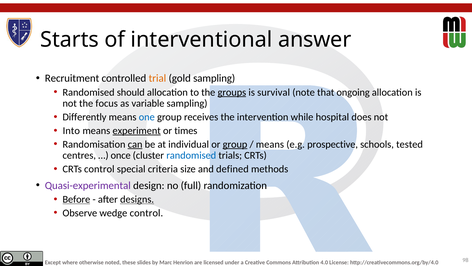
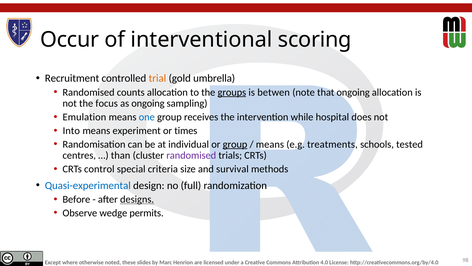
Starts: Starts -> Occur
answer: answer -> scoring
gold sampling: sampling -> umbrella
should: should -> counts
survival: survival -> betwen
as variable: variable -> ongoing
Differently: Differently -> Emulation
experiment underline: present -> none
can underline: present -> none
prospective: prospective -> treatments
once: once -> than
randomised at (191, 155) colour: blue -> purple
defined: defined -> survival
Quasi-experimental colour: purple -> blue
Before underline: present -> none
wedge control: control -> permits
